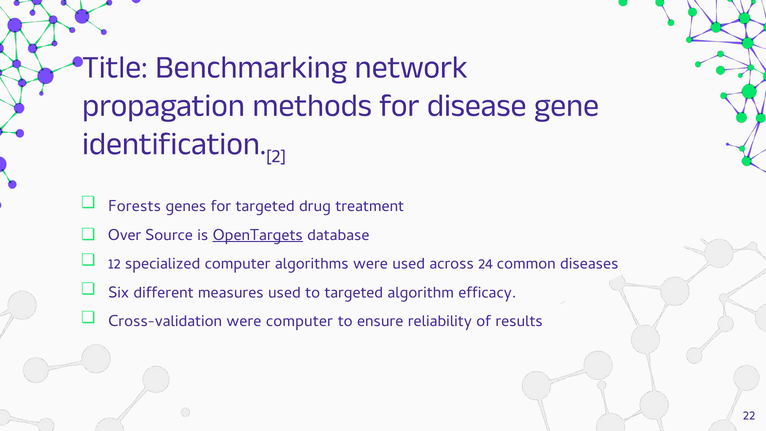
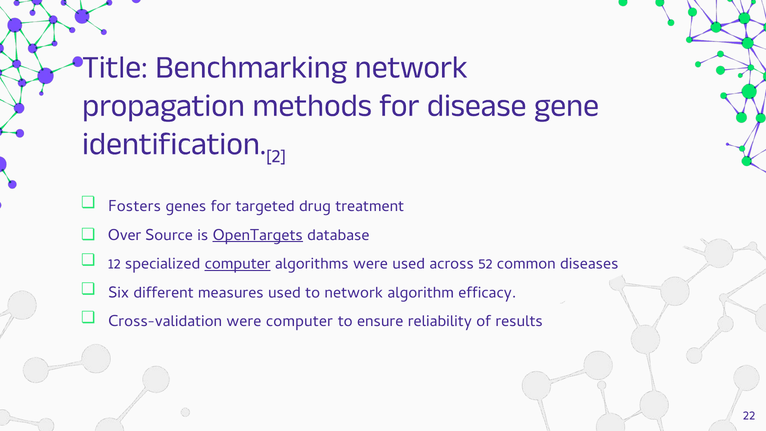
Forests: Forests -> Fosters
computer at (238, 263) underline: none -> present
24: 24 -> 52
to targeted: targeted -> network
